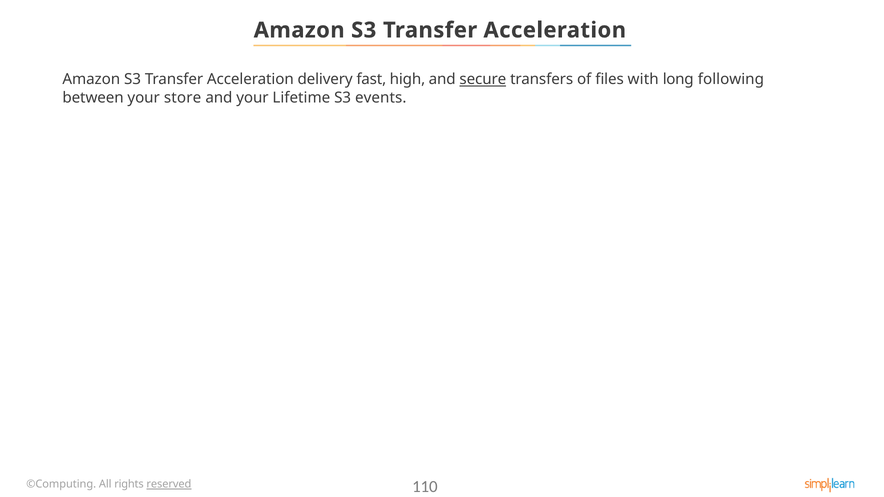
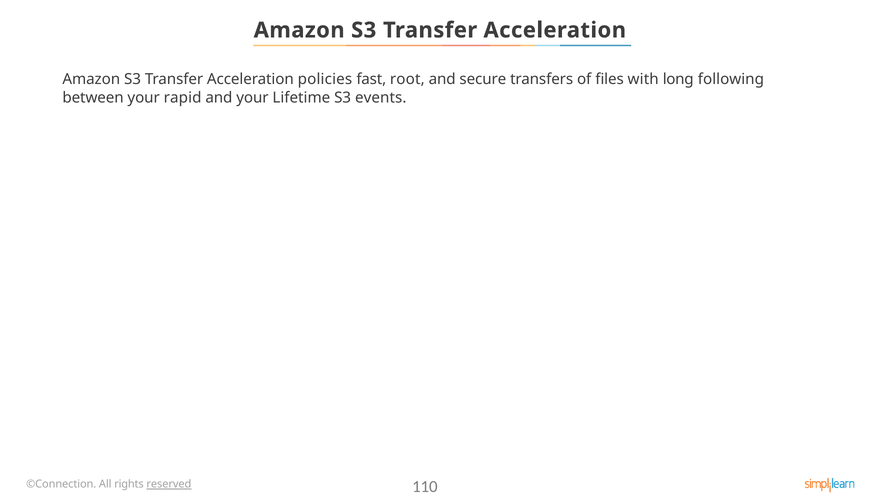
delivery: delivery -> policies
high: high -> root
secure underline: present -> none
store: store -> rapid
©Computing: ©Computing -> ©Connection
